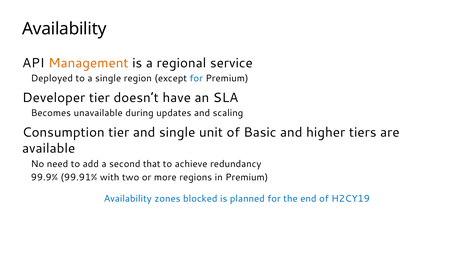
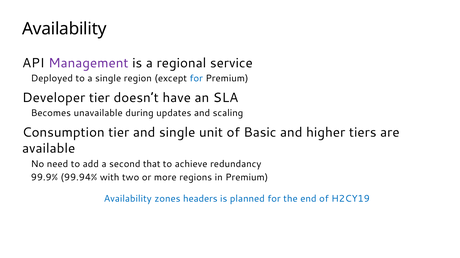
Management colour: orange -> purple
99.91%: 99.91% -> 99.94%
blocked: blocked -> headers
